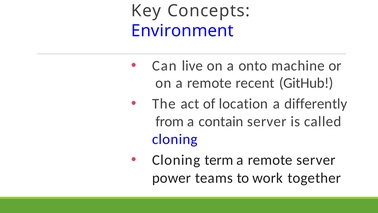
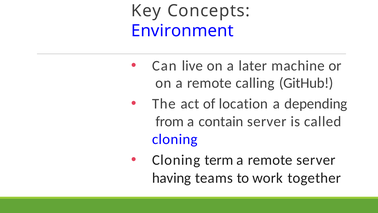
onto: onto -> later
recent: recent -> calling
differently: differently -> depending
power: power -> having
